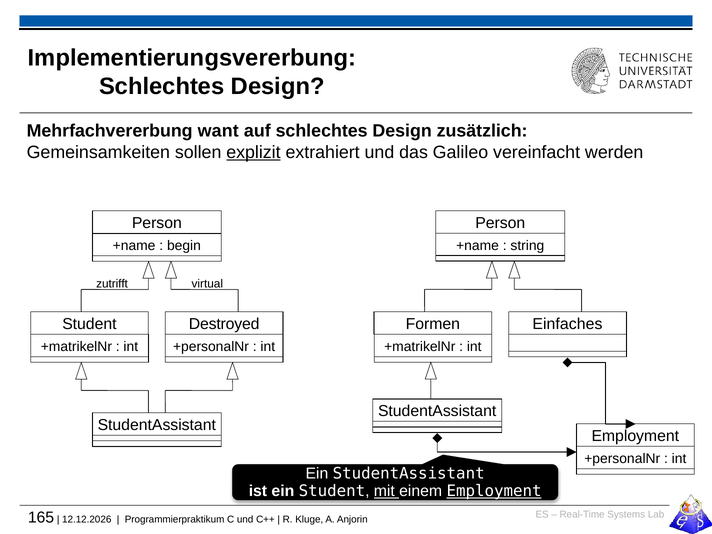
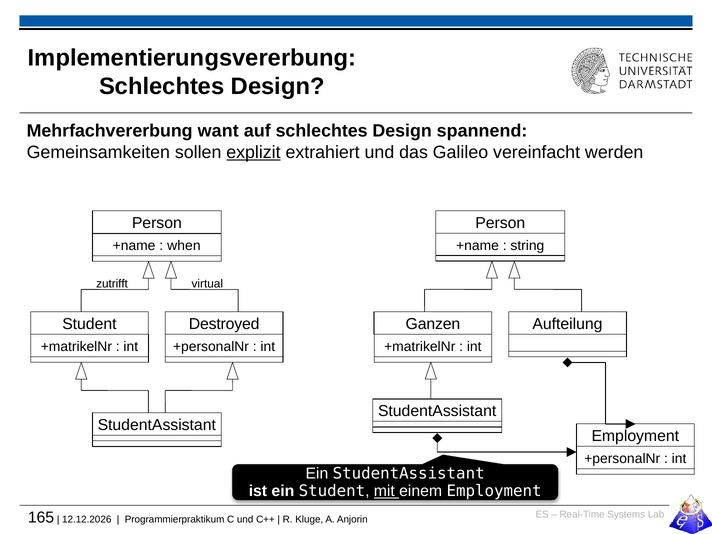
zusätzlich: zusätzlich -> spannend
begin: begin -> when
Formen: Formen -> Ganzen
Einfaches: Einfaches -> Aufteilung
Employment at (494, 491) underline: present -> none
